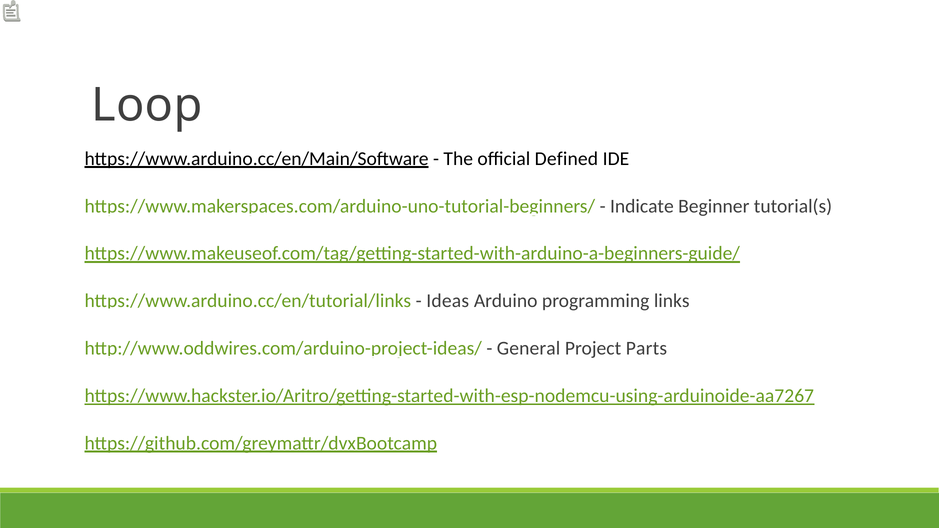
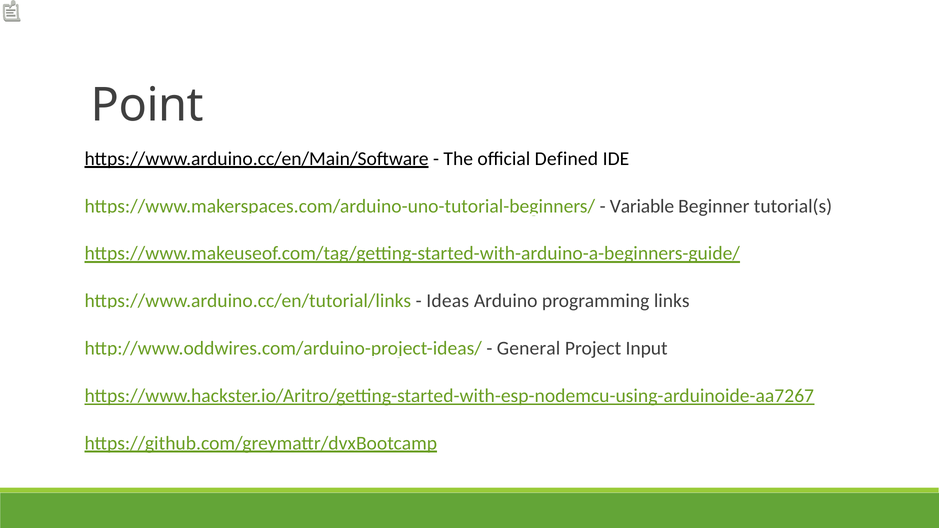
Loop: Loop -> Point
Indicate: Indicate -> Variable
Parts: Parts -> Input
